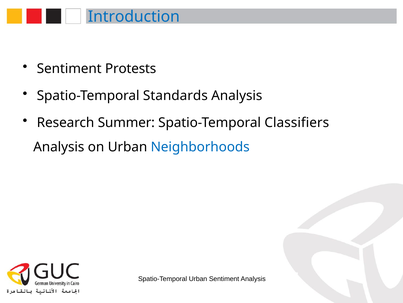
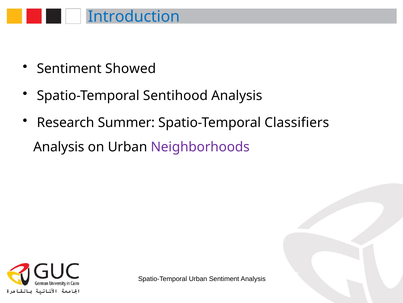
Protests: Protests -> Showed
Standards: Standards -> Sentihood
Neighborhoods colour: blue -> purple
